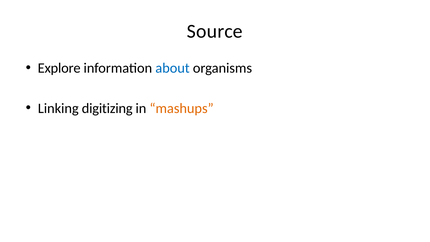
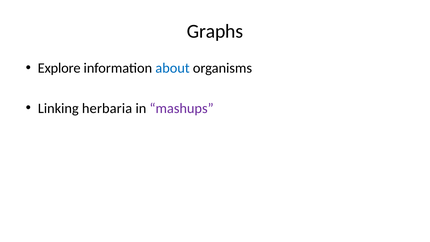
Source: Source -> Graphs
digitizing: digitizing -> herbaria
mashups colour: orange -> purple
